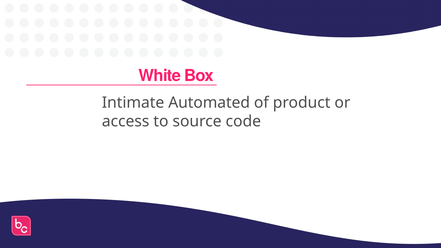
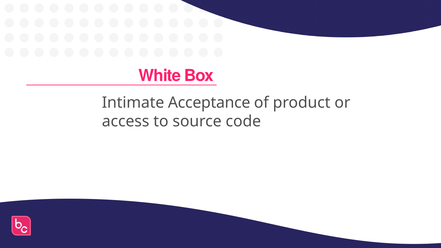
Automated: Automated -> Acceptance
